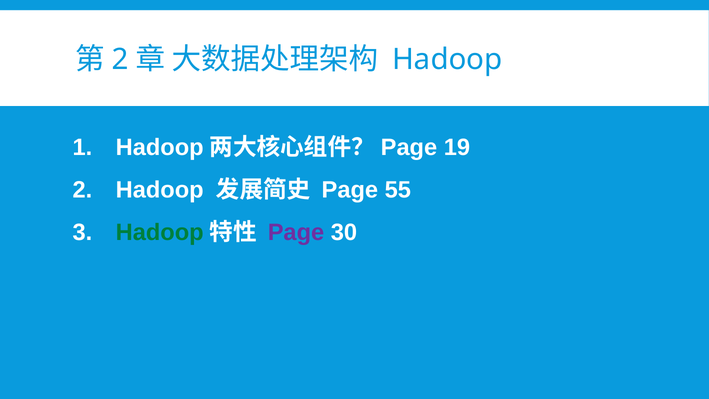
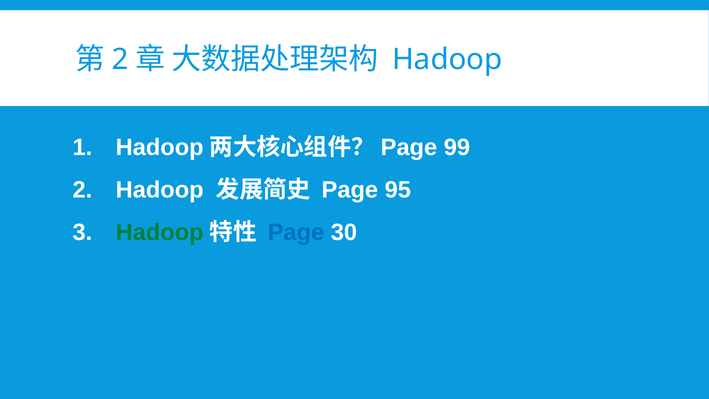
19: 19 -> 99
55: 55 -> 95
Page at (296, 233) colour: purple -> blue
